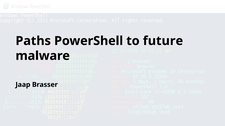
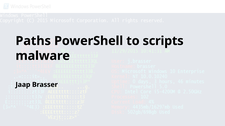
future: future -> scripts
